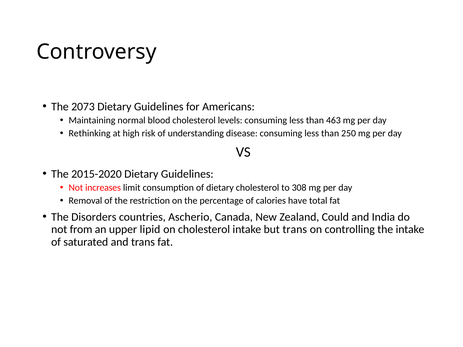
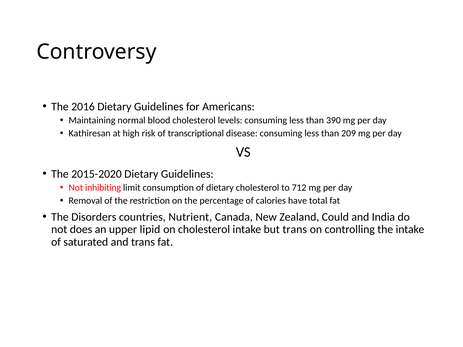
2073: 2073 -> 2016
463: 463 -> 390
Rethinking: Rethinking -> Kathiresan
understanding: understanding -> transcriptional
250: 250 -> 209
increases: increases -> inhibiting
308: 308 -> 712
Ascherio: Ascherio -> Nutrient
from: from -> does
